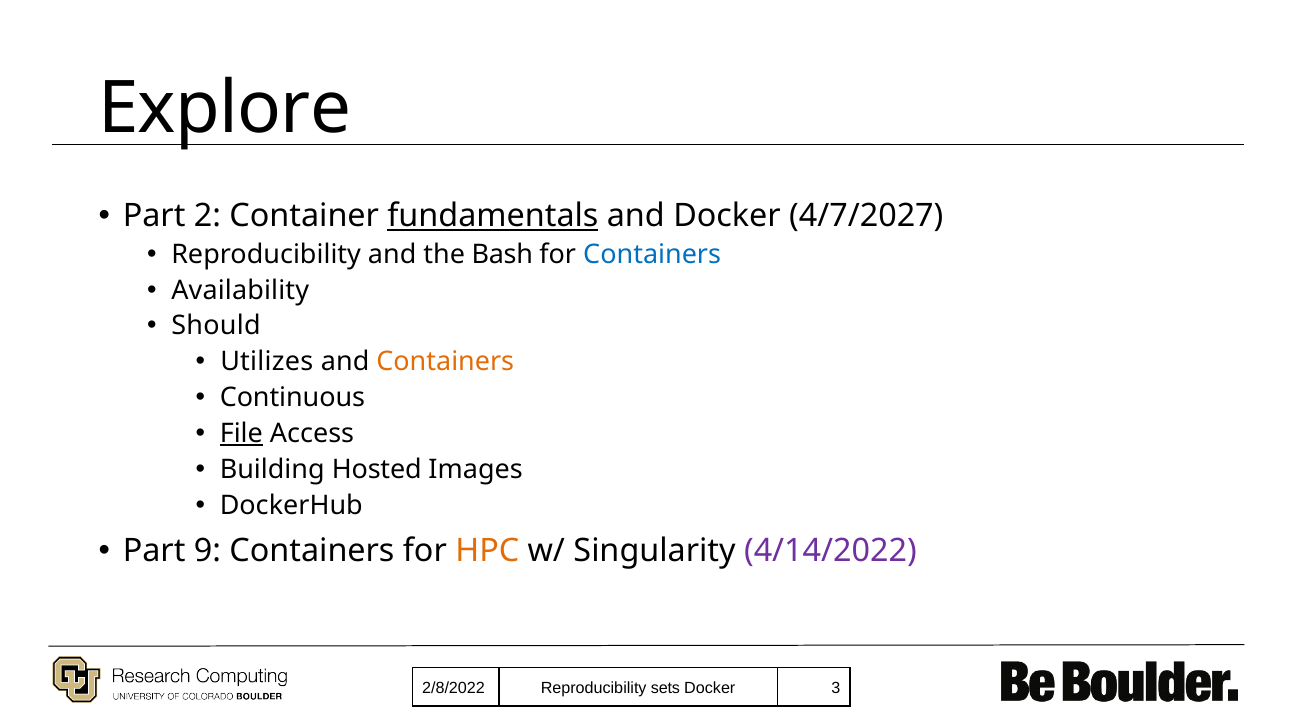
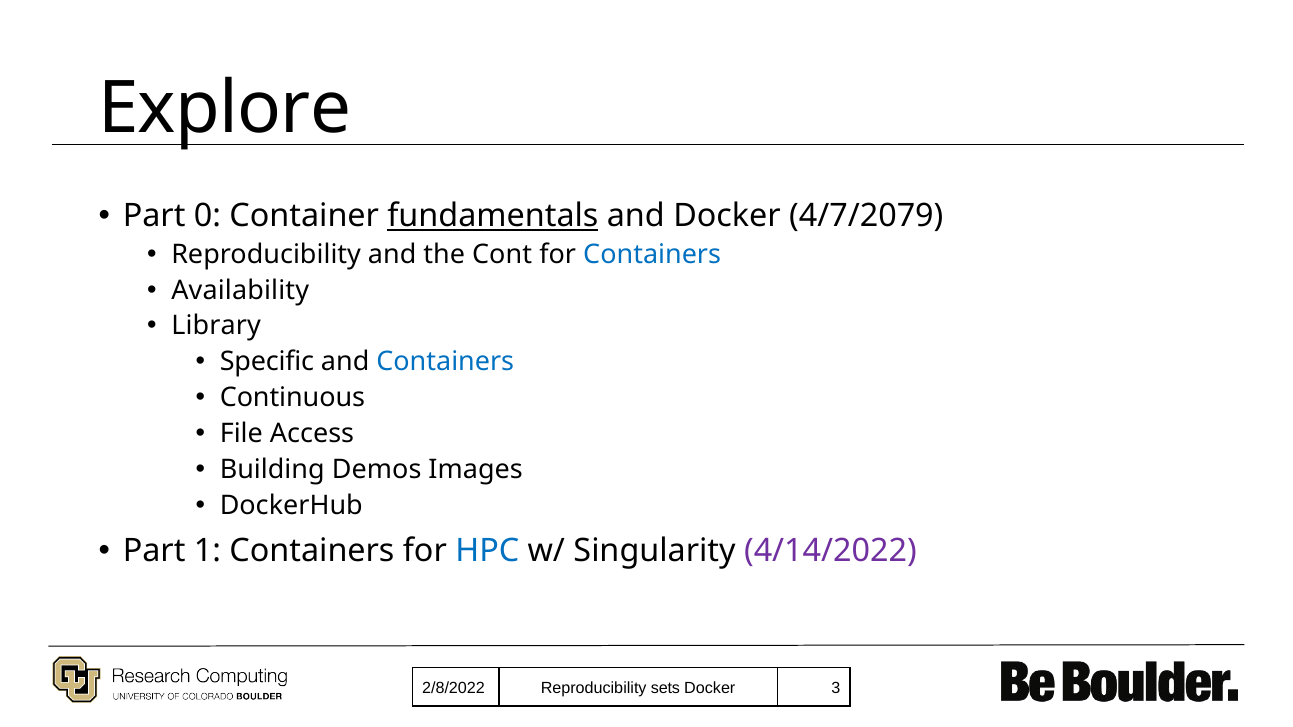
2: 2 -> 0
4/7/2027: 4/7/2027 -> 4/7/2079
Bash: Bash -> Cont
Should: Should -> Library
Utilizes: Utilizes -> Specific
Containers at (445, 362) colour: orange -> blue
File underline: present -> none
Hosted: Hosted -> Demos
9: 9 -> 1
HPC colour: orange -> blue
